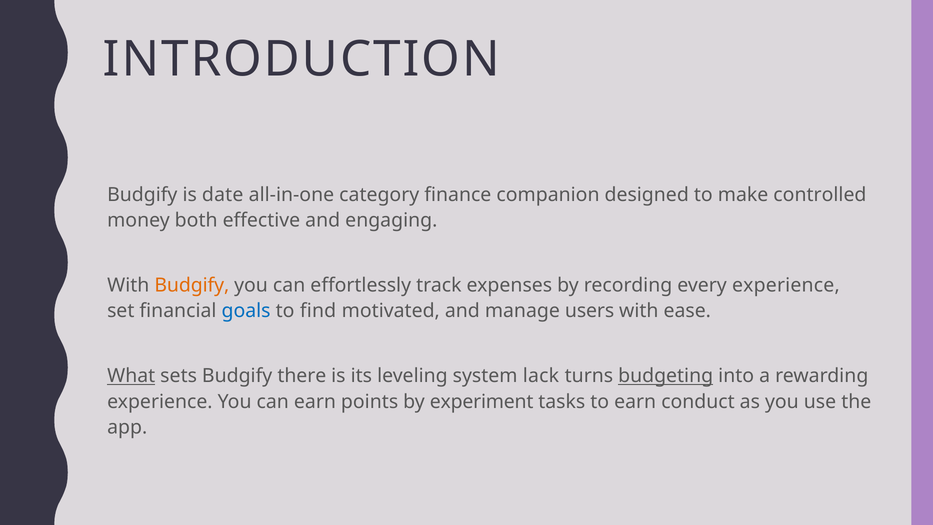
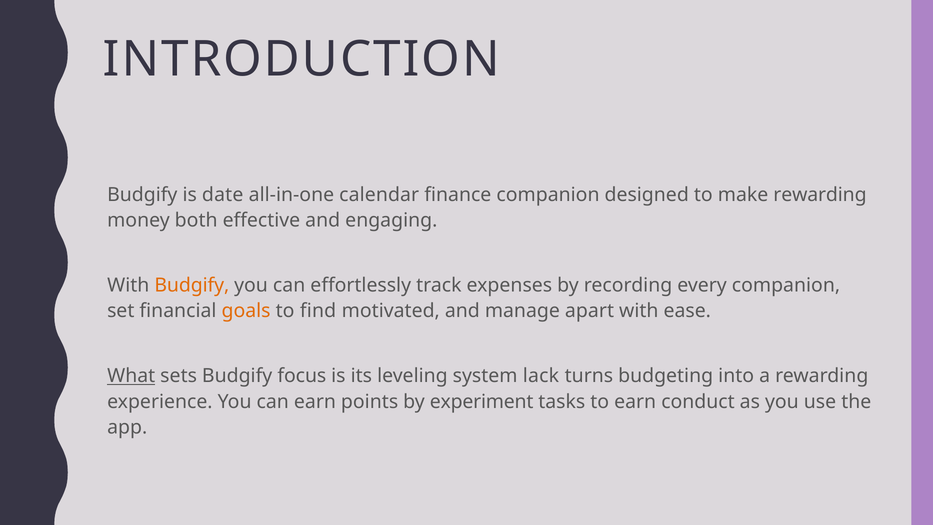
category: category -> calendar
make controlled: controlled -> rewarding
every experience: experience -> companion
goals colour: blue -> orange
users: users -> apart
there: there -> focus
budgeting underline: present -> none
